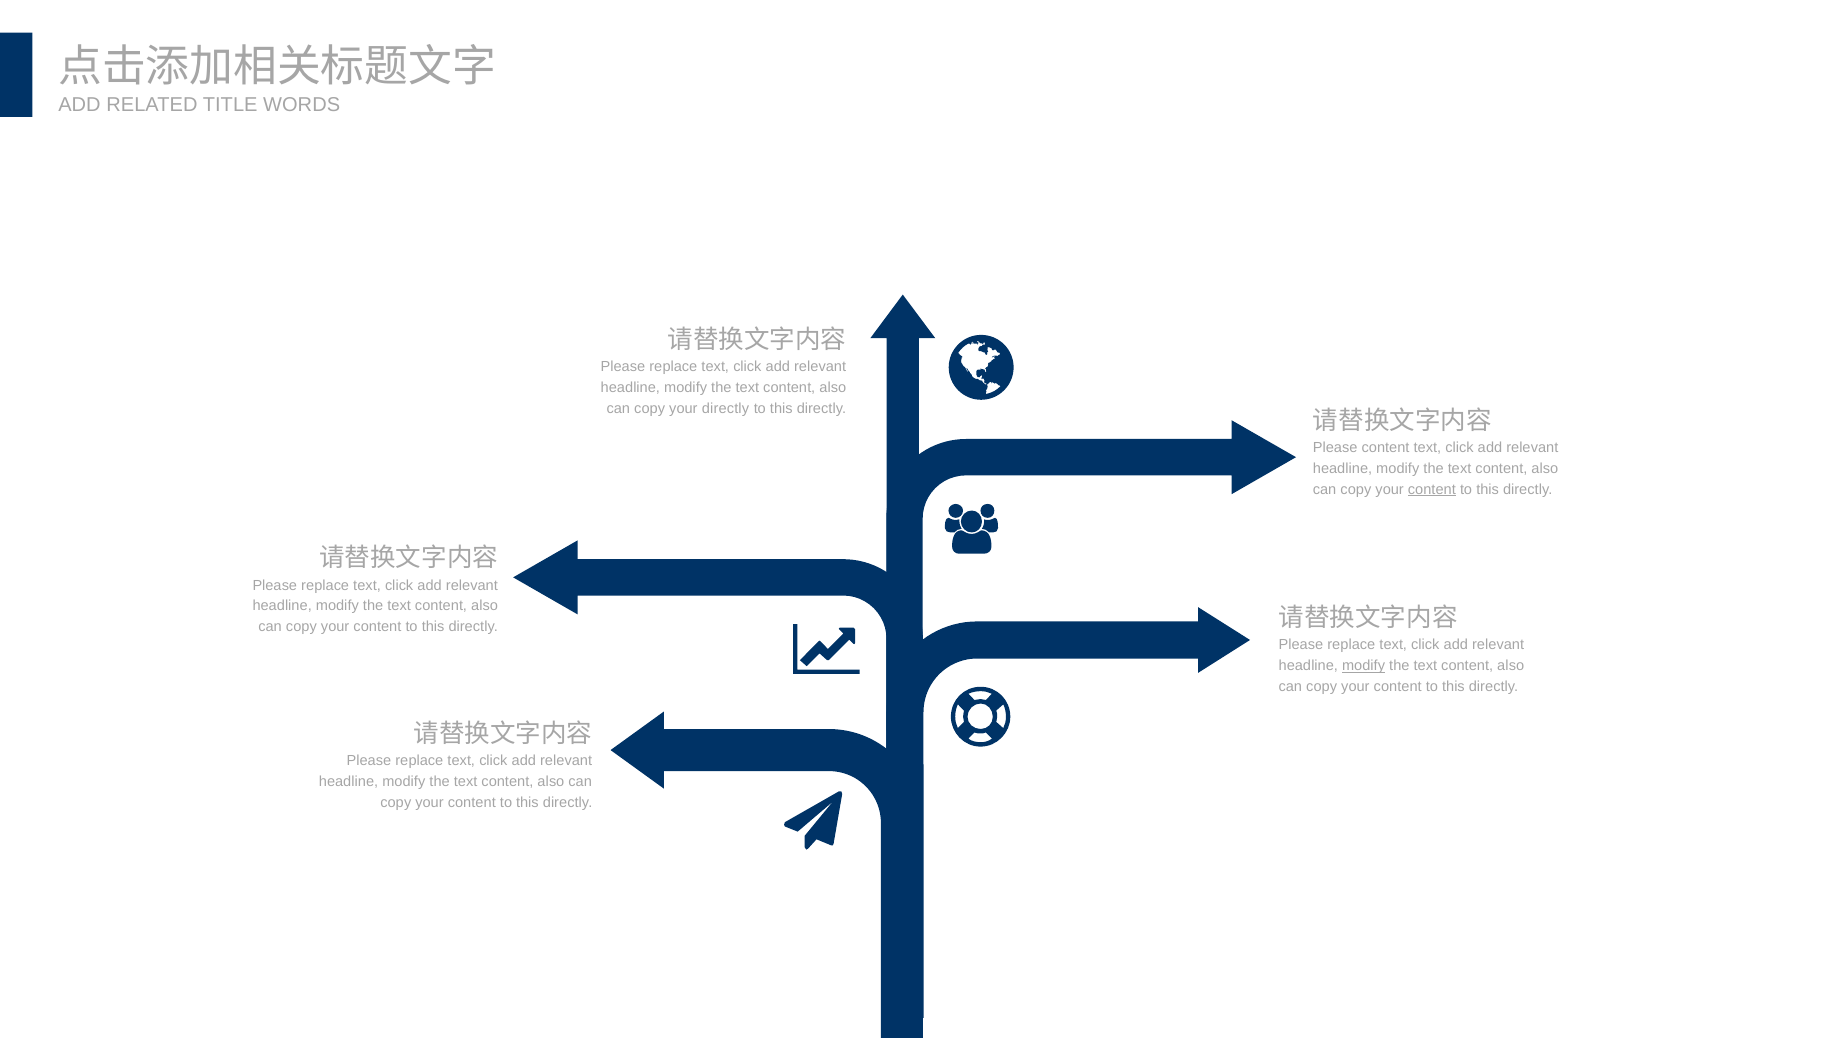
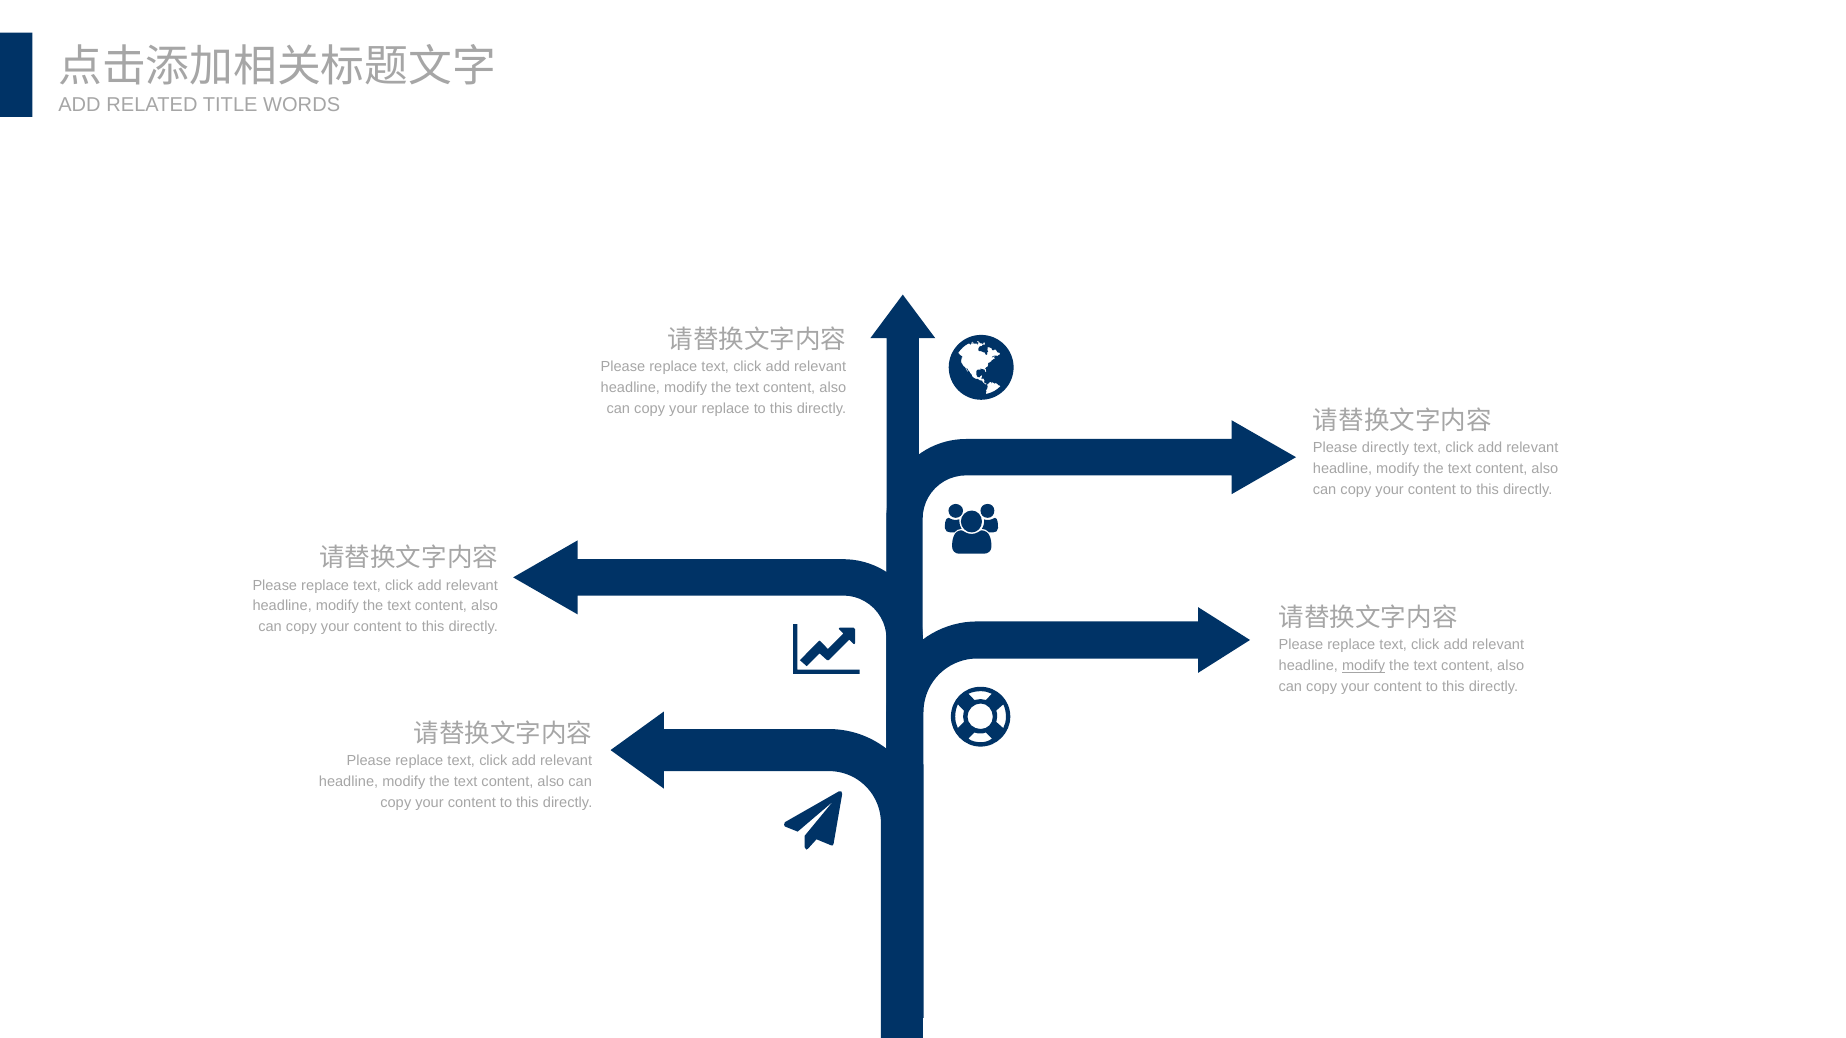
your directly: directly -> replace
Please content: content -> directly
content at (1432, 490) underline: present -> none
